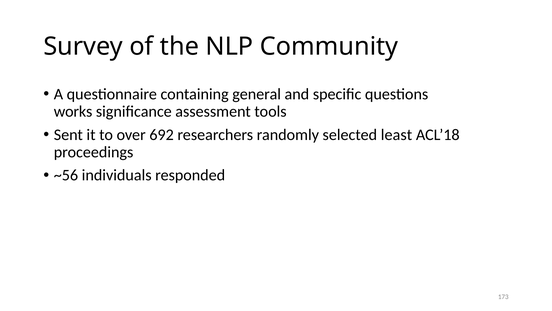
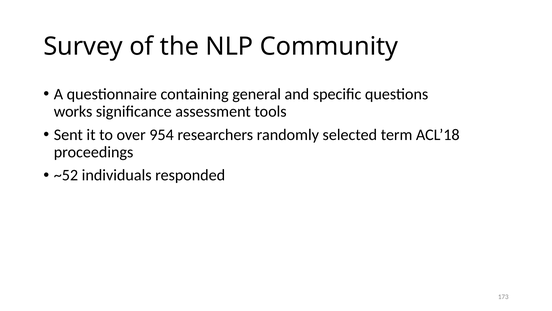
692: 692 -> 954
least: least -> term
~56: ~56 -> ~52
